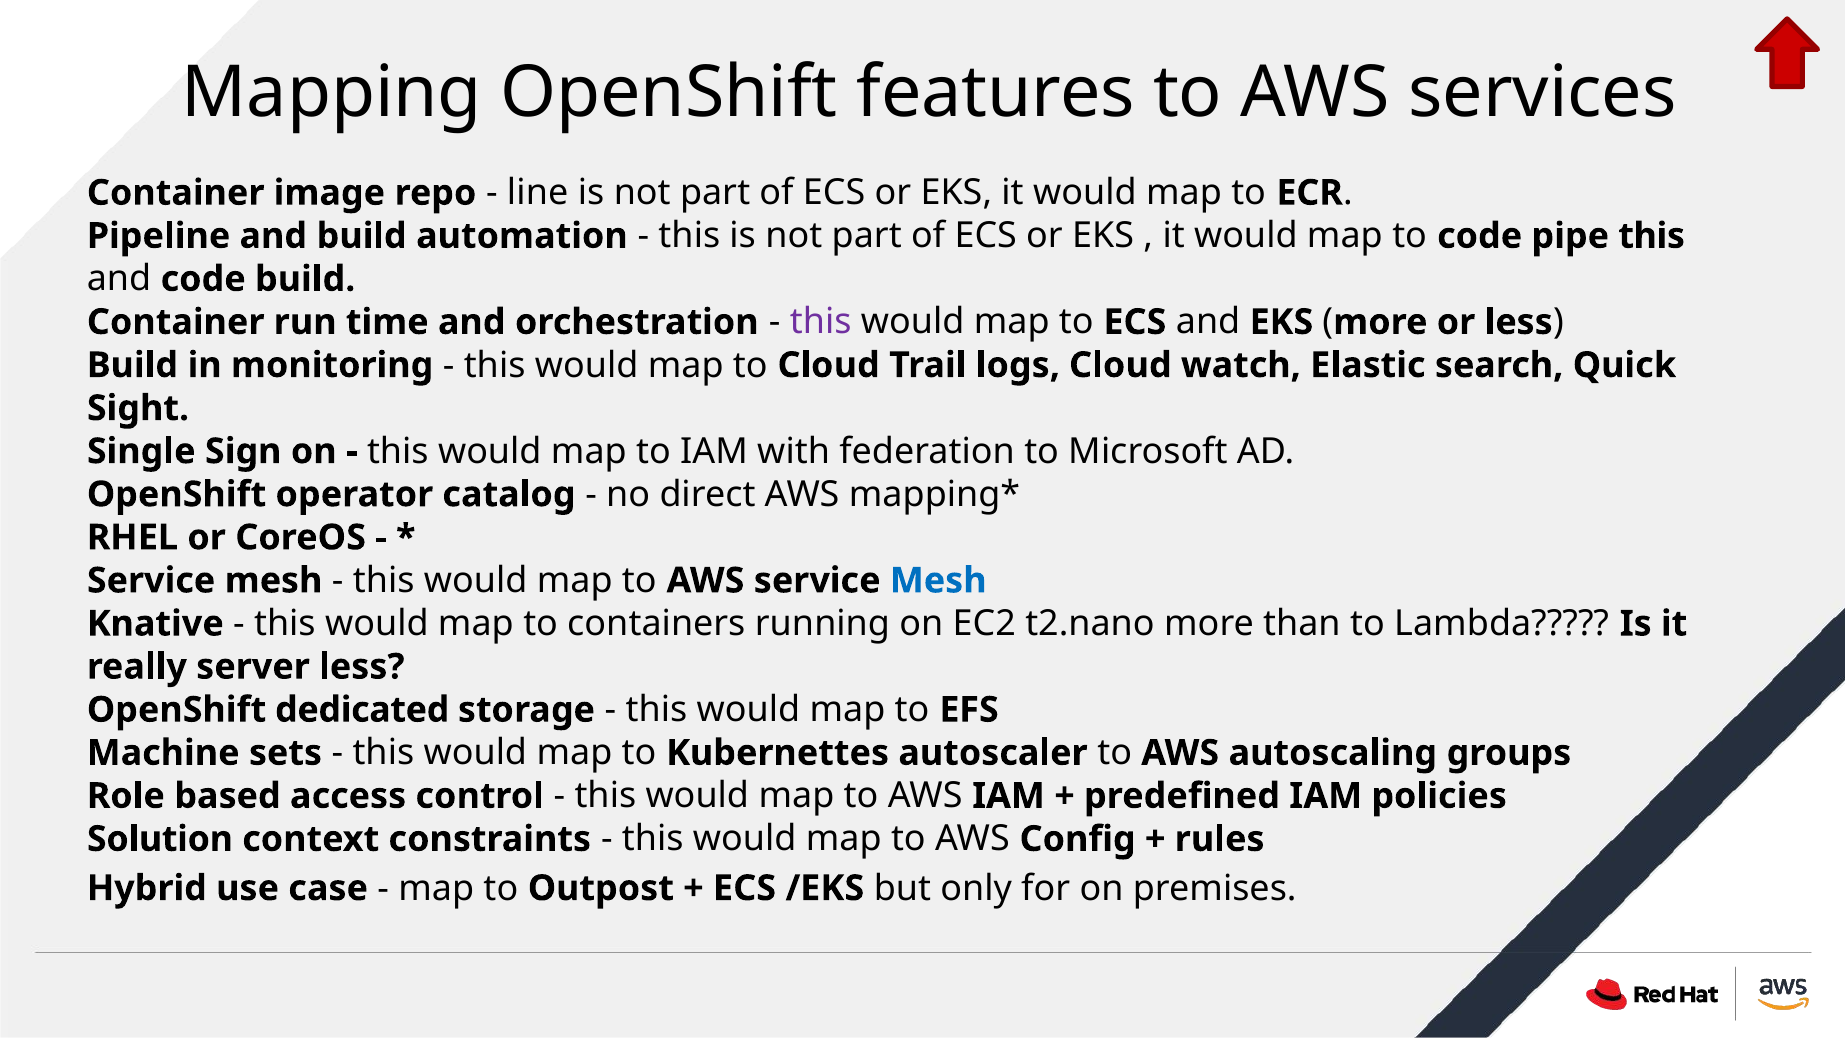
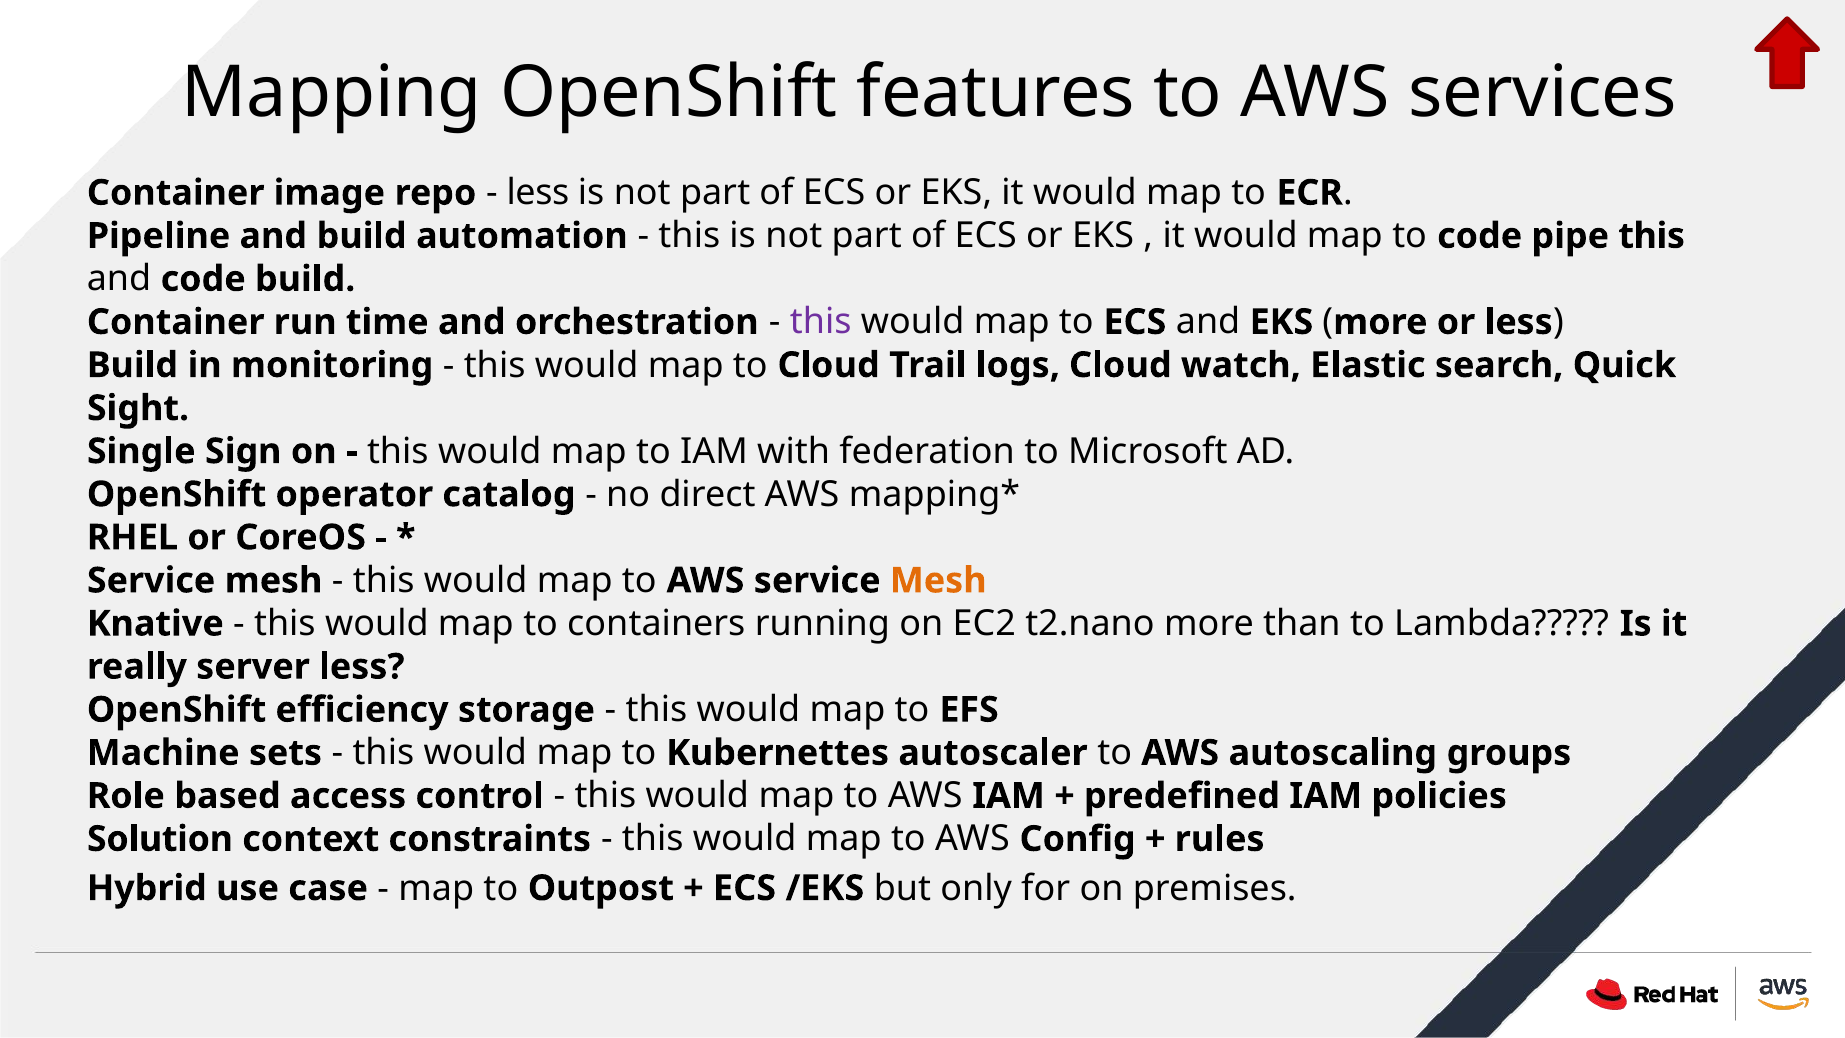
line at (538, 193): line -> less
Mesh at (938, 581) colour: blue -> orange
dedicated: dedicated -> efficiency
